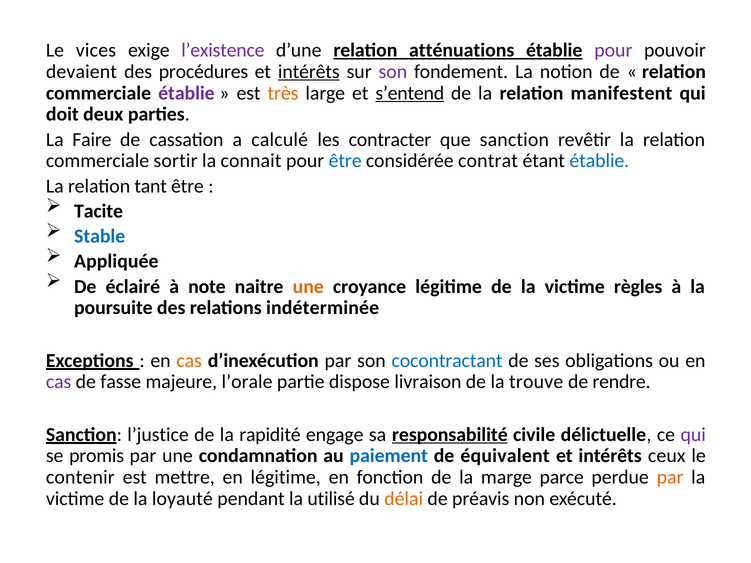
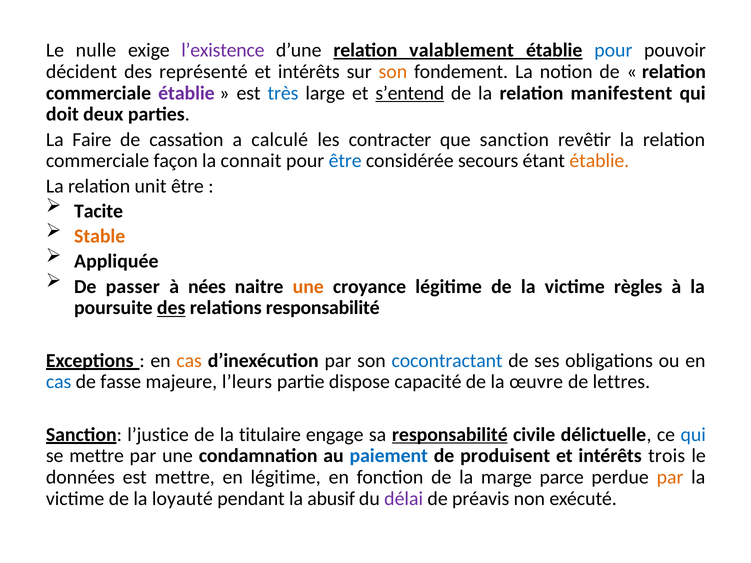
vices: vices -> nulle
atténuations: atténuations -> valablement
pour at (613, 50) colour: purple -> blue
devaient: devaient -> décident
procédures: procédures -> représenté
intérêts at (309, 72) underline: present -> none
son at (393, 72) colour: purple -> orange
très colour: orange -> blue
sortir: sortir -> façon
contrat: contrat -> secours
établie at (599, 161) colour: blue -> orange
tant: tant -> unit
Stable colour: blue -> orange
éclairé: éclairé -> passer
note: note -> nées
des at (171, 308) underline: none -> present
relations indéterminée: indéterminée -> responsabilité
cas at (59, 382) colour: purple -> blue
l’orale: l’orale -> l’leurs
livraison: livraison -> capacité
trouve: trouve -> œuvre
rendre: rendre -> lettres
rapidité: rapidité -> titulaire
qui at (693, 435) colour: purple -> blue
se promis: promis -> mettre
équivalent: équivalent -> produisent
ceux: ceux -> trois
contenir: contenir -> données
utilisé: utilisé -> abusif
délai colour: orange -> purple
